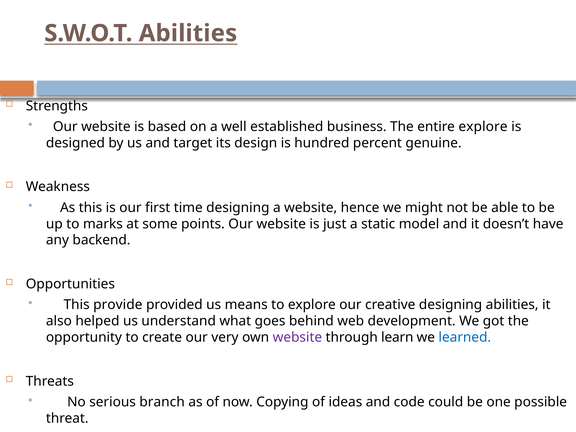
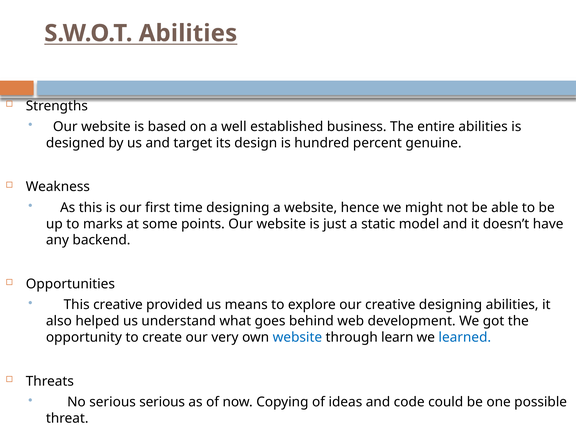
entire explore: explore -> abilities
This provide: provide -> creative
website at (297, 337) colour: purple -> blue
serious branch: branch -> serious
